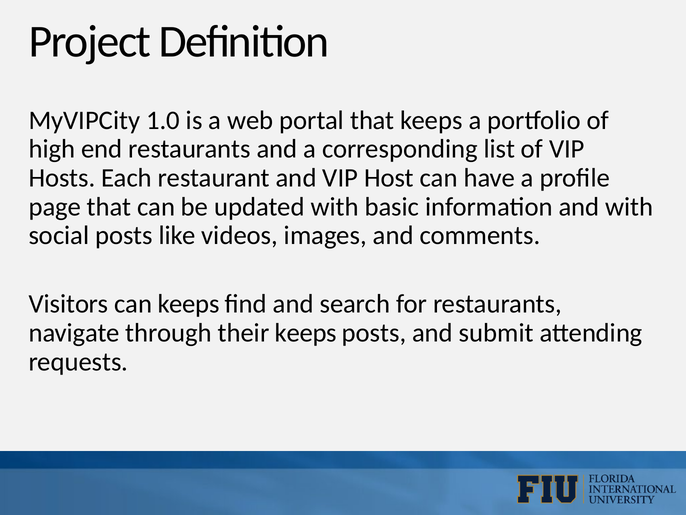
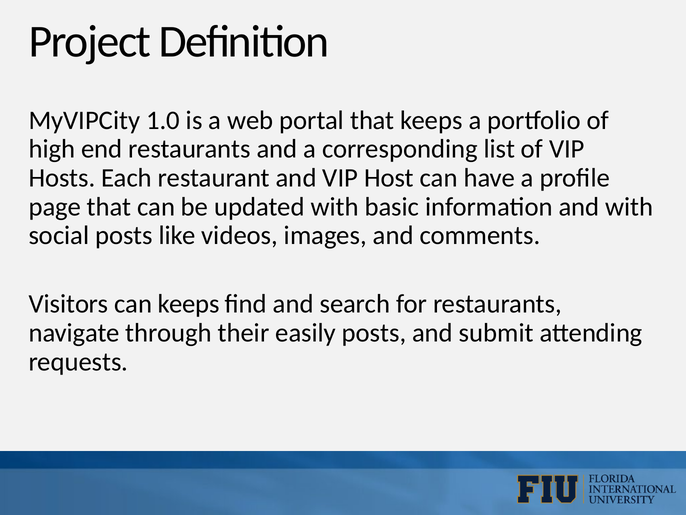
their keeps: keeps -> easily
